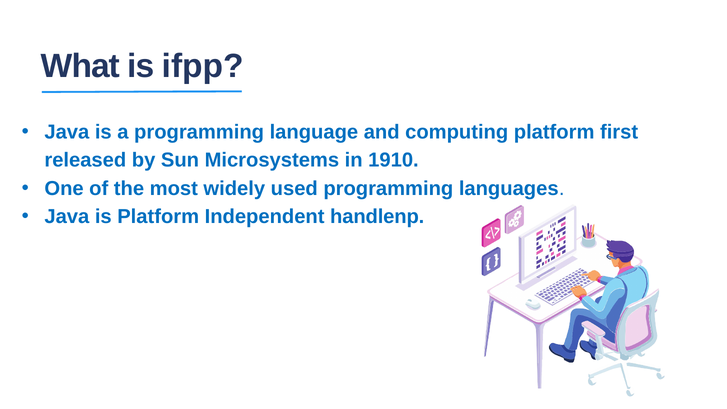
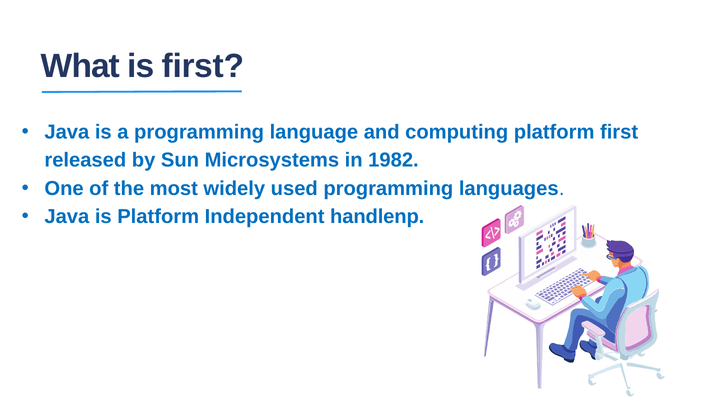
is ifpp: ifpp -> first
1910: 1910 -> 1982
